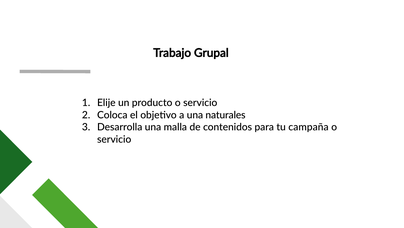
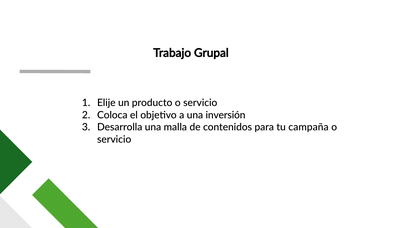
naturales: naturales -> inversión
